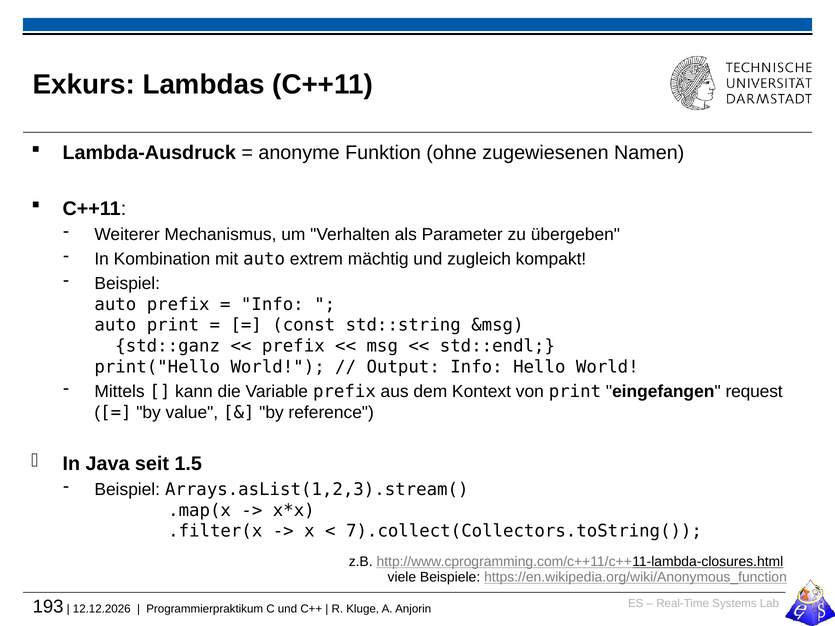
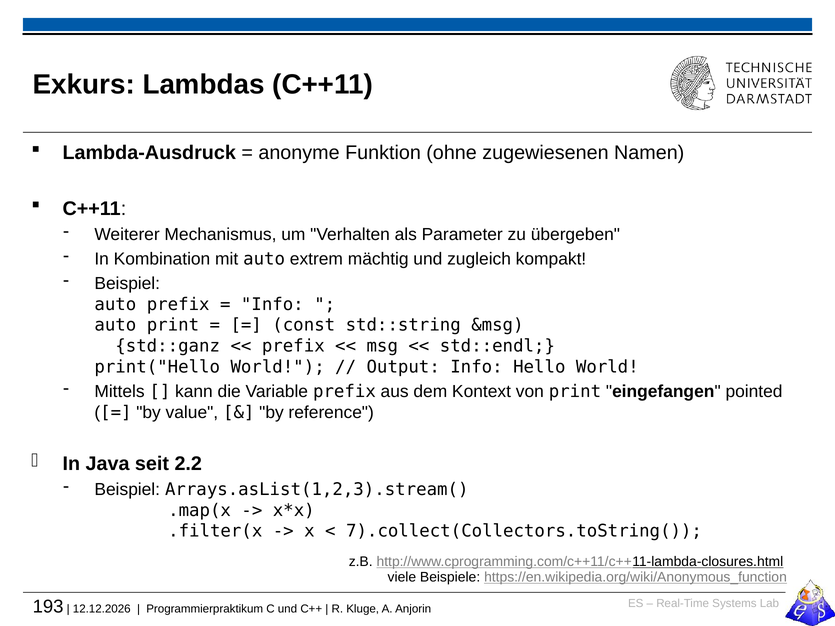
request: request -> pointed
1.5: 1.5 -> 2.2
